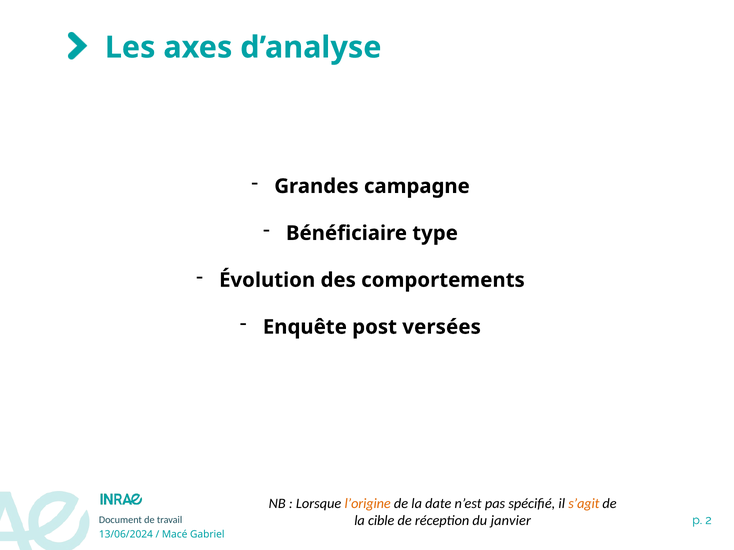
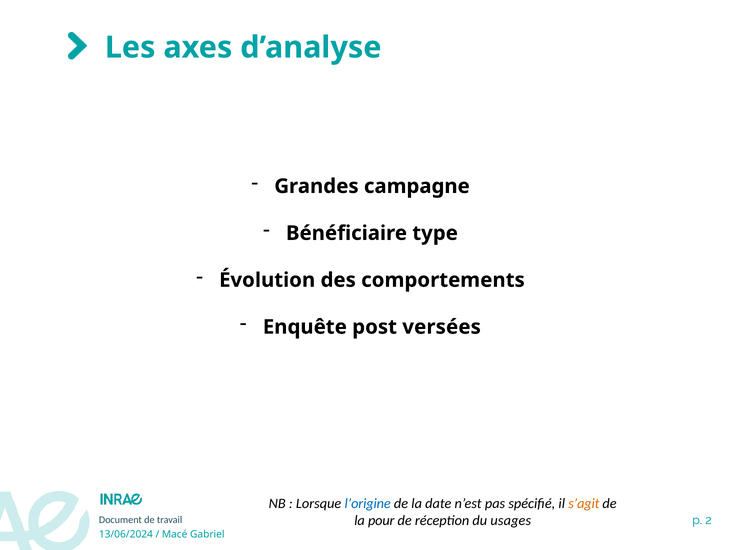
l’origine colour: orange -> blue
cible: cible -> pour
janvier: janvier -> usages
